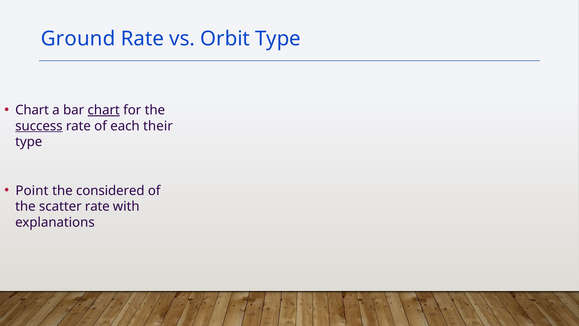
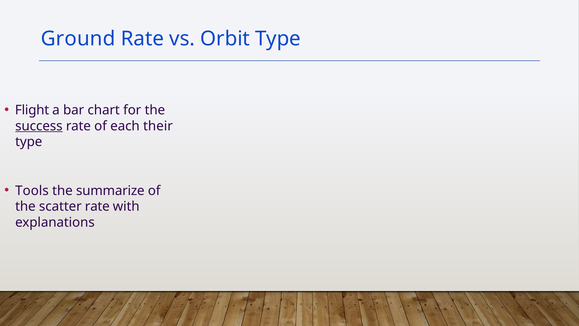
Chart at (32, 110): Chart -> Flight
chart at (104, 110) underline: present -> none
Point: Point -> Tools
considered: considered -> summarize
